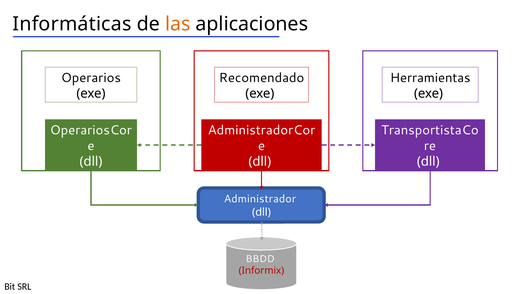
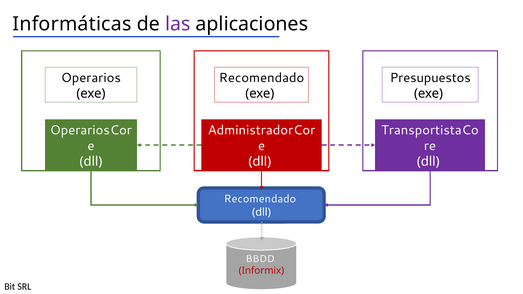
las colour: orange -> purple
Herramientas: Herramientas -> Presupuestos
Administrador at (260, 199): Administrador -> Recomendado
